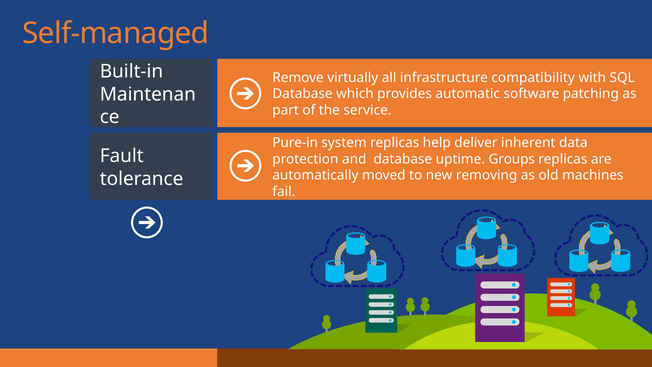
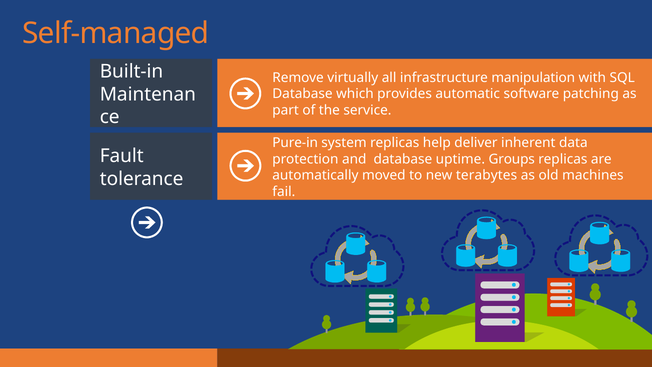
compatibility: compatibility -> manipulation
removing: removing -> terabytes
